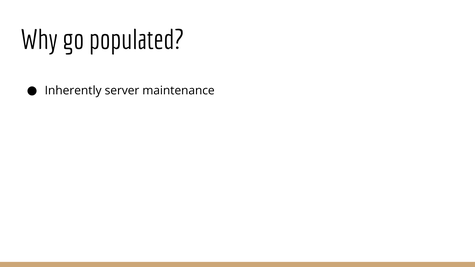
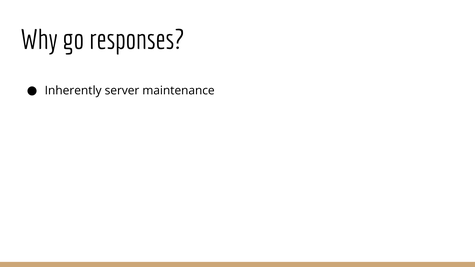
populated: populated -> responses
